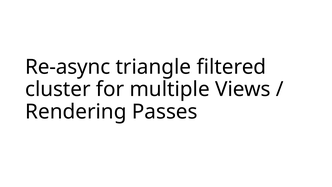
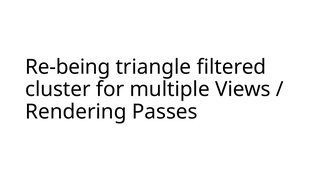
Re-async: Re-async -> Re-being
